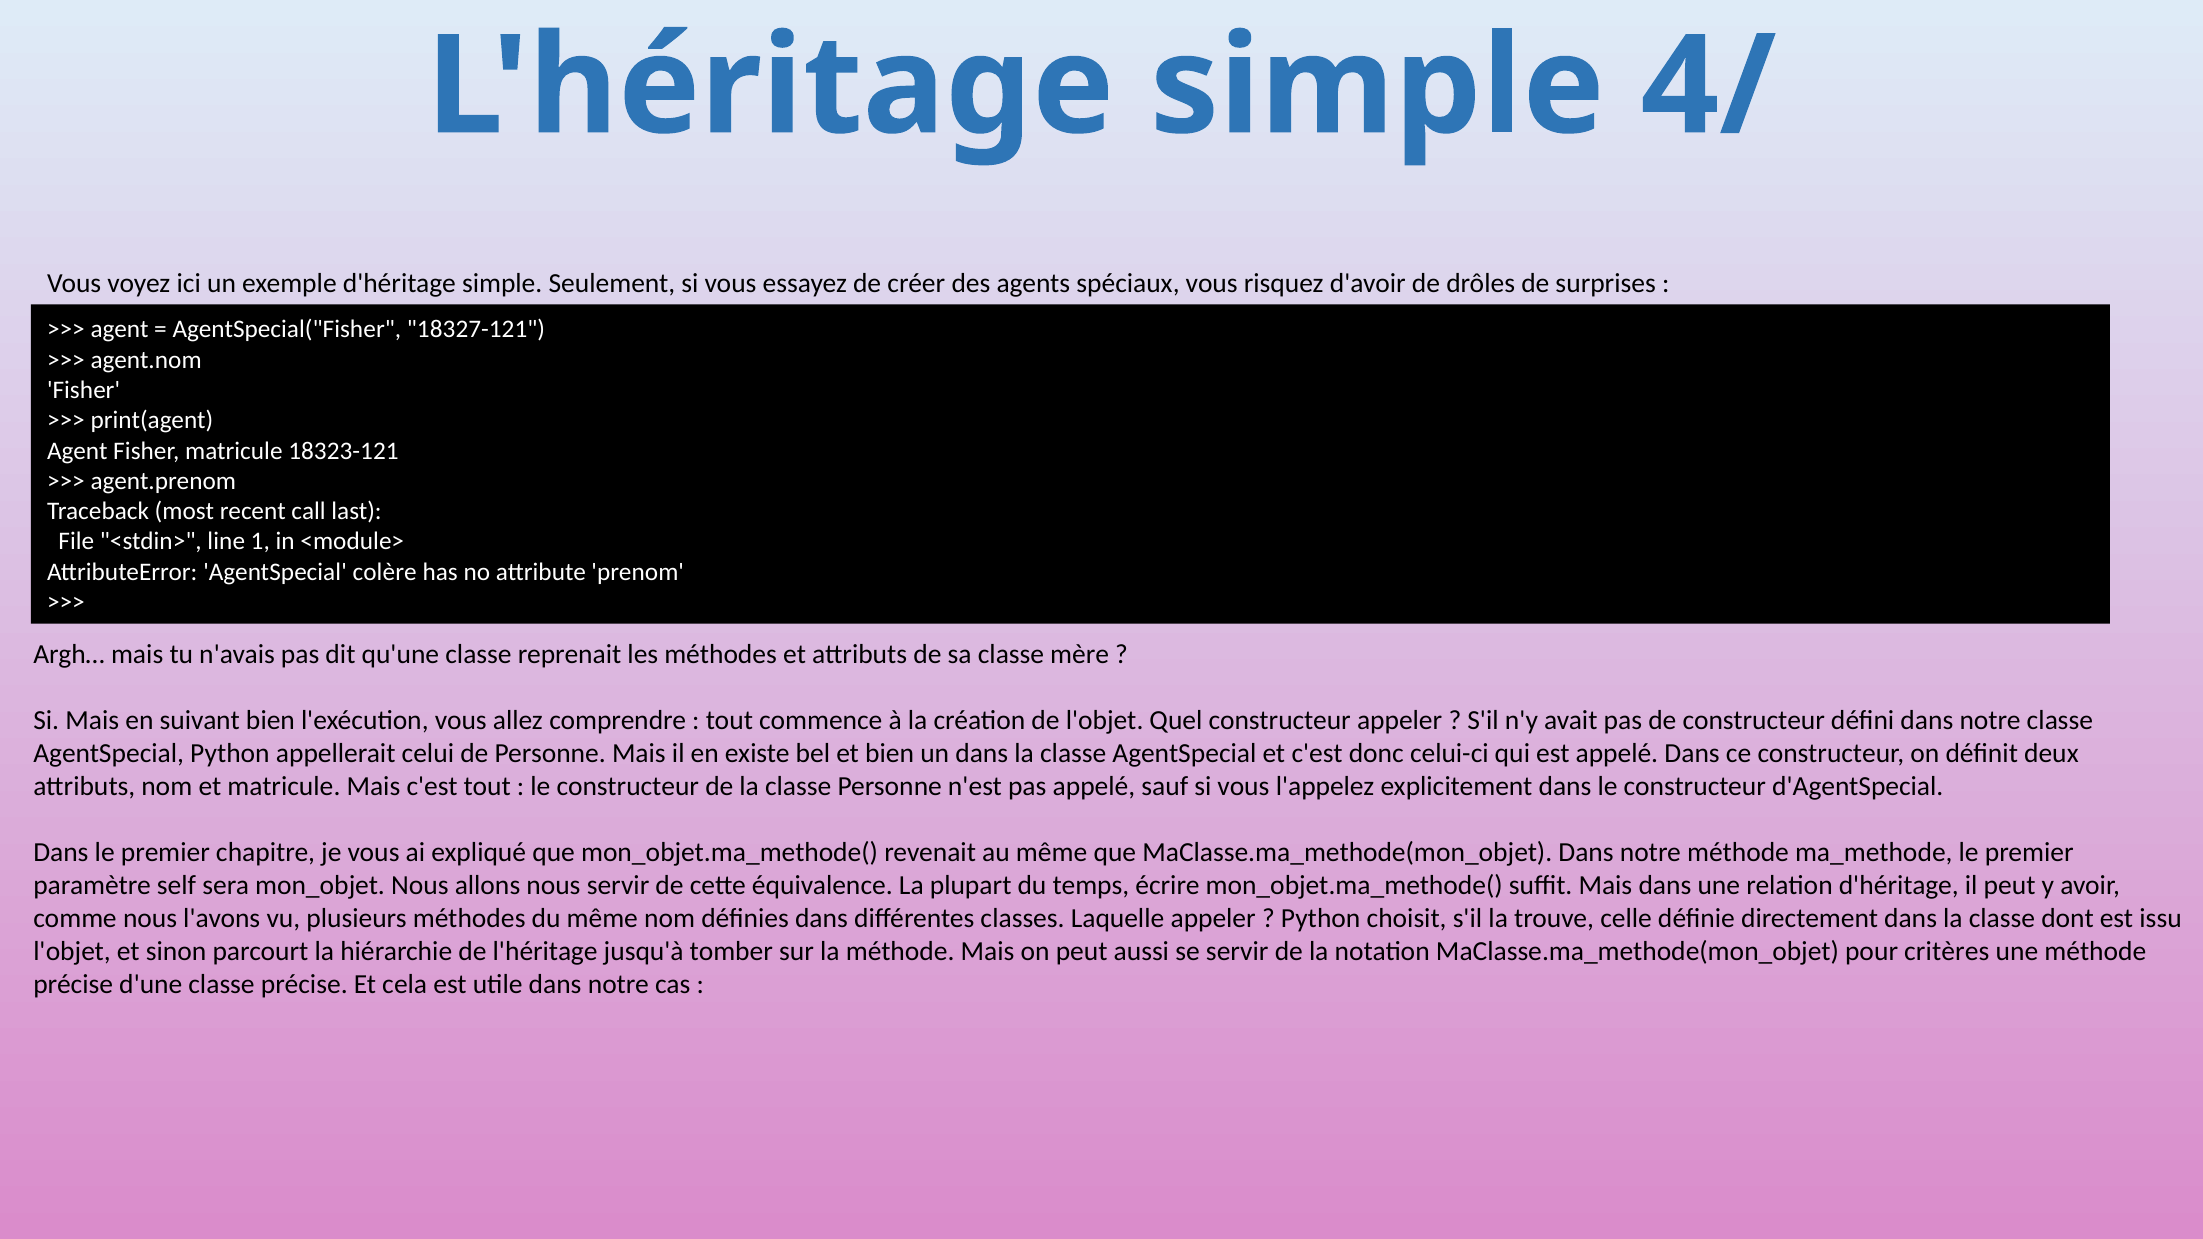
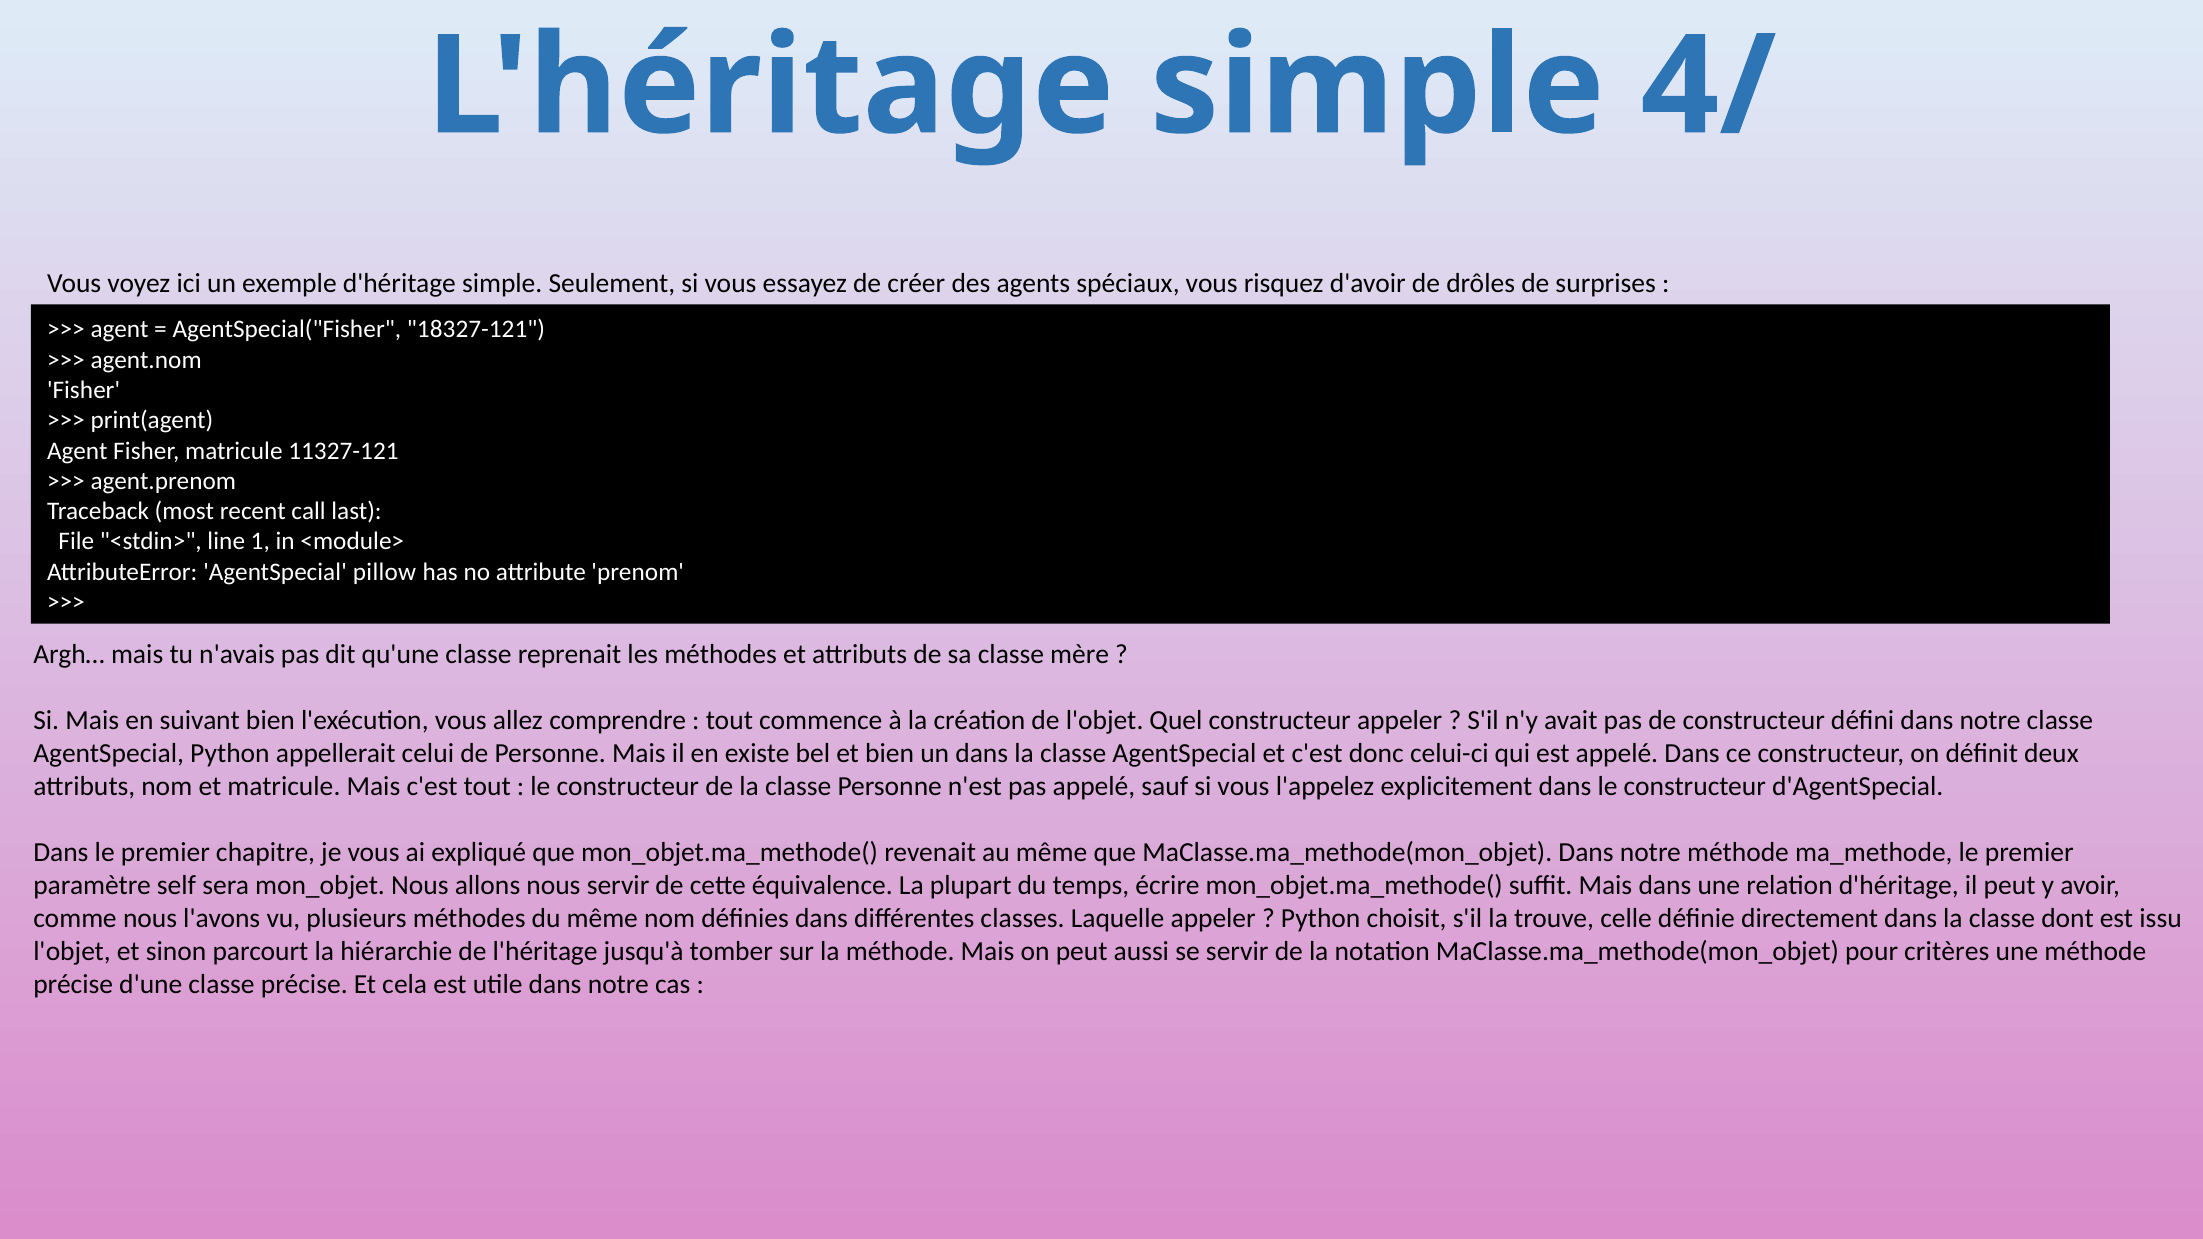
18323-121: 18323-121 -> 11327-121
colère: colère -> pillow
